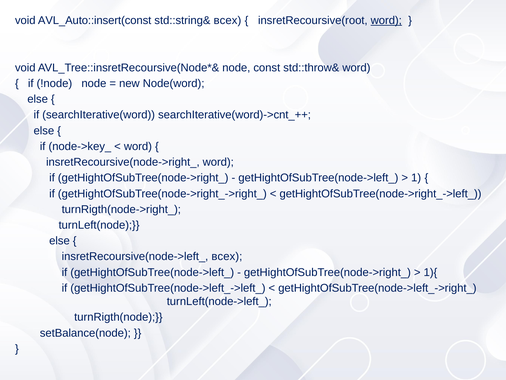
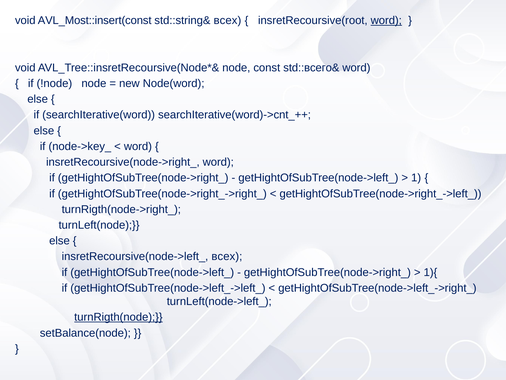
AVL_Auto::insert(const: AVL_Auto::insert(const -> AVL_Most::insert(const
std::throw&: std::throw& -> std::всего&
turnRigth(node underline: none -> present
